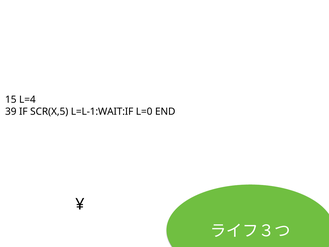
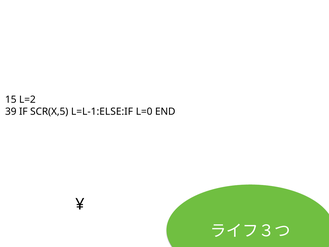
L=4: L=4 -> L=2
L=L-1:WAIT:IF: L=L-1:WAIT:IF -> L=L-1:ELSE:IF
